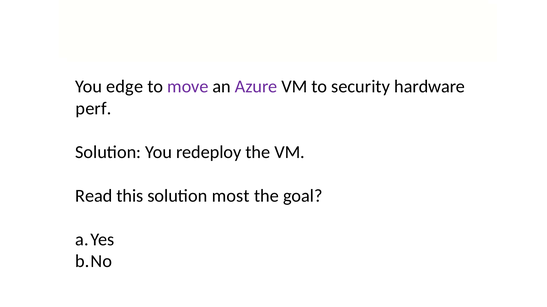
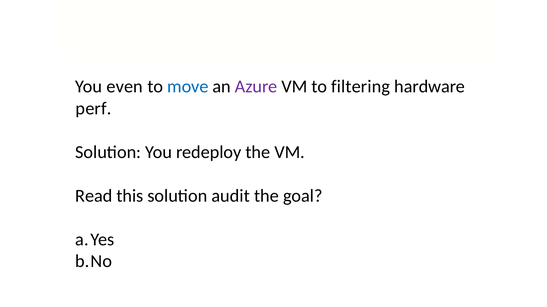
edge: edge -> even
move colour: purple -> blue
security: security -> filtering
most: most -> audit
